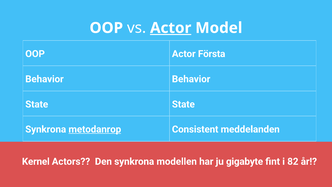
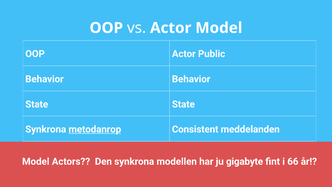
Actor at (171, 28) underline: present -> none
Första: Första -> Public
Kernel at (36, 161): Kernel -> Model
82: 82 -> 66
